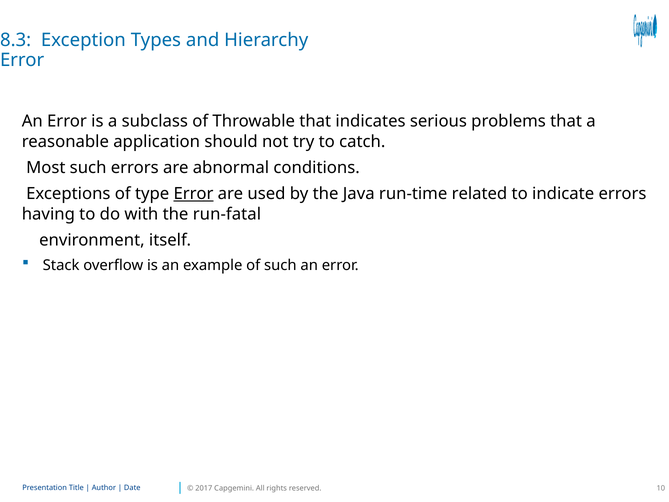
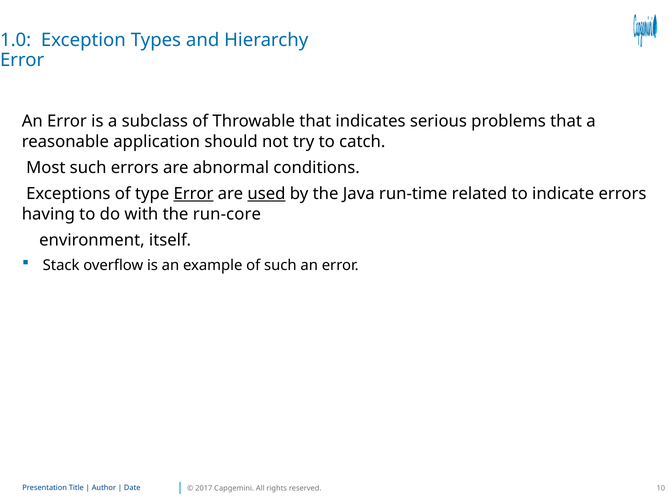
8.3: 8.3 -> 1.0
used underline: none -> present
run-fatal: run-fatal -> run-core
